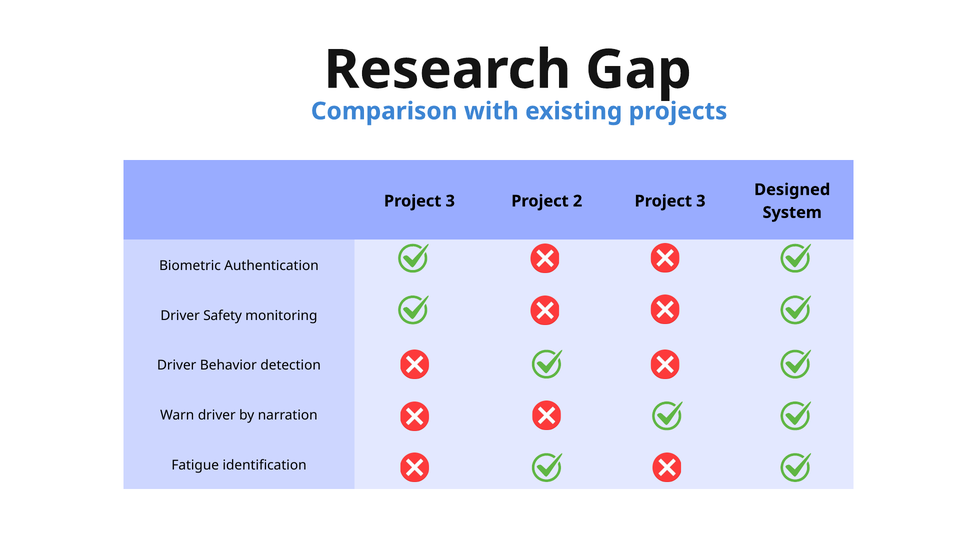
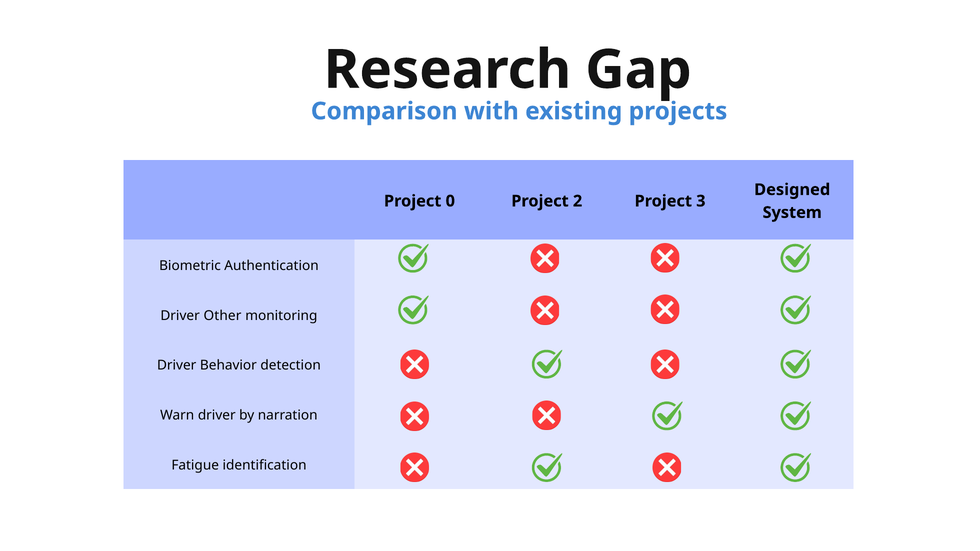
3 at (450, 201): 3 -> 0
Safety: Safety -> Other
